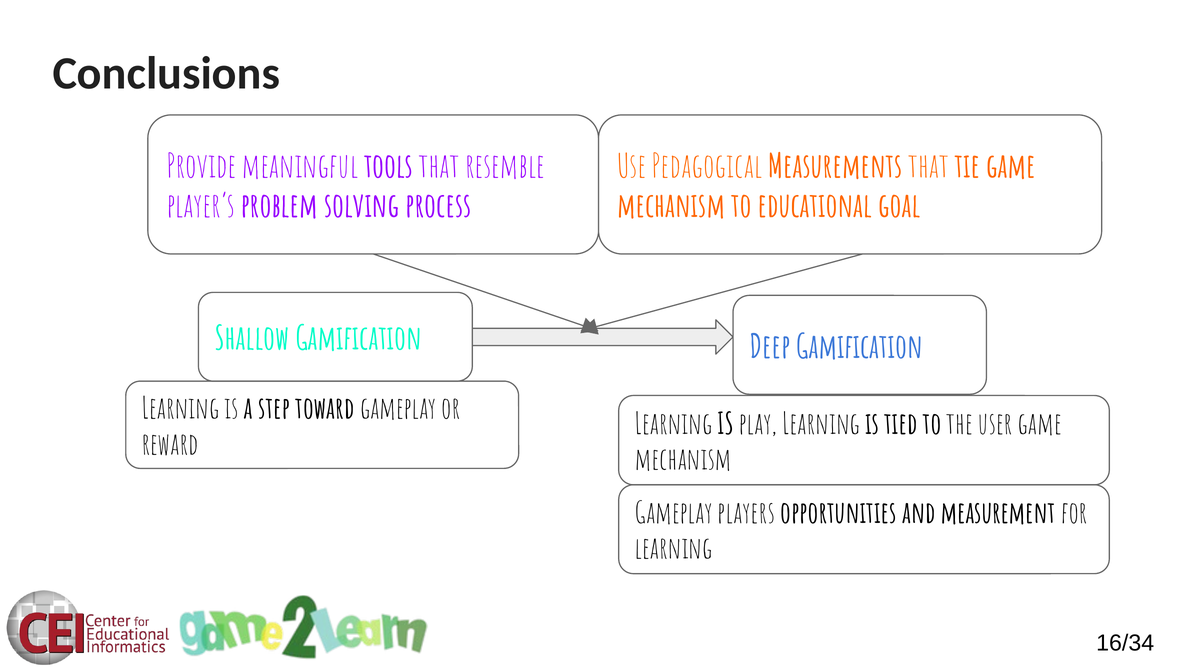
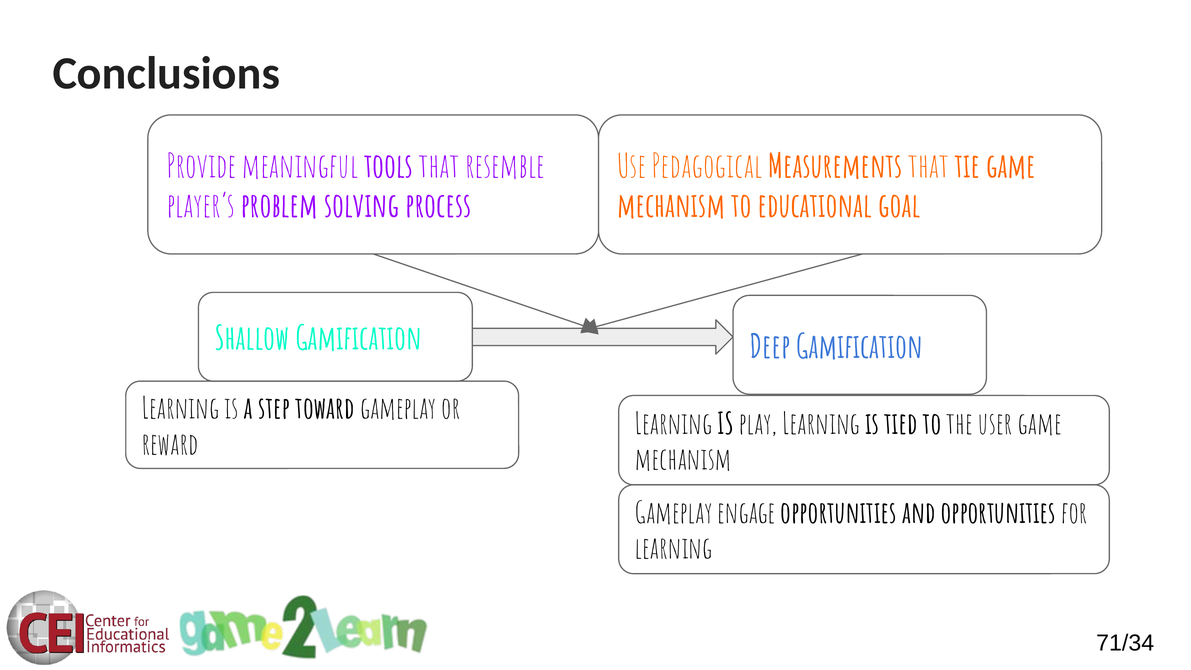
players: players -> engage
and measurement: measurement -> opportunities
16/34: 16/34 -> 71/34
